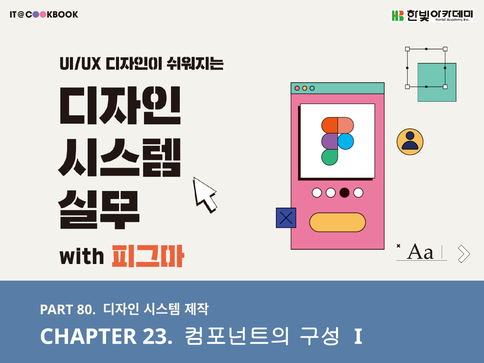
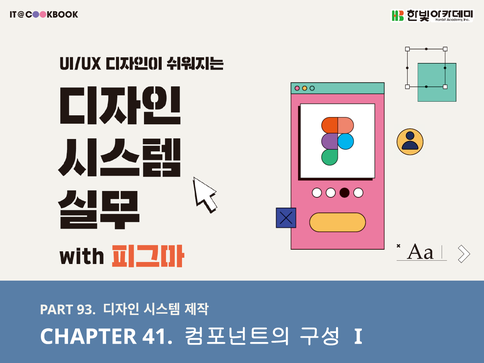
80: 80 -> 93
23: 23 -> 41
